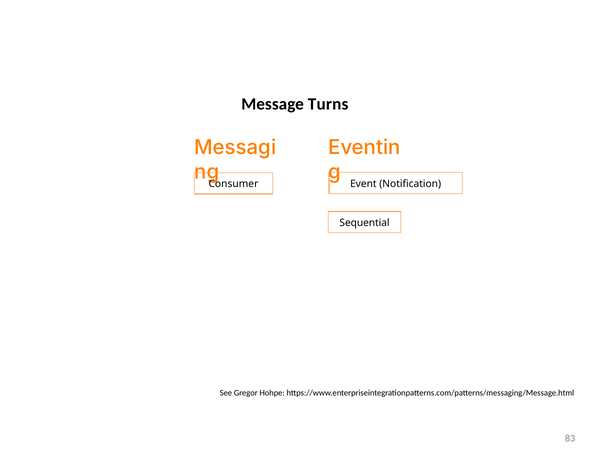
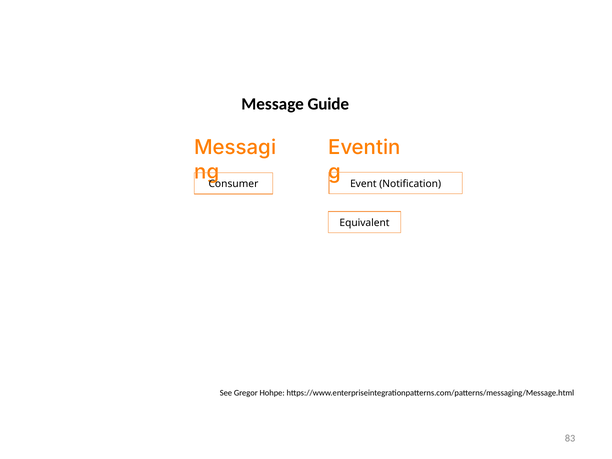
Turns: Turns -> Guide
Sequential: Sequential -> Equivalent
